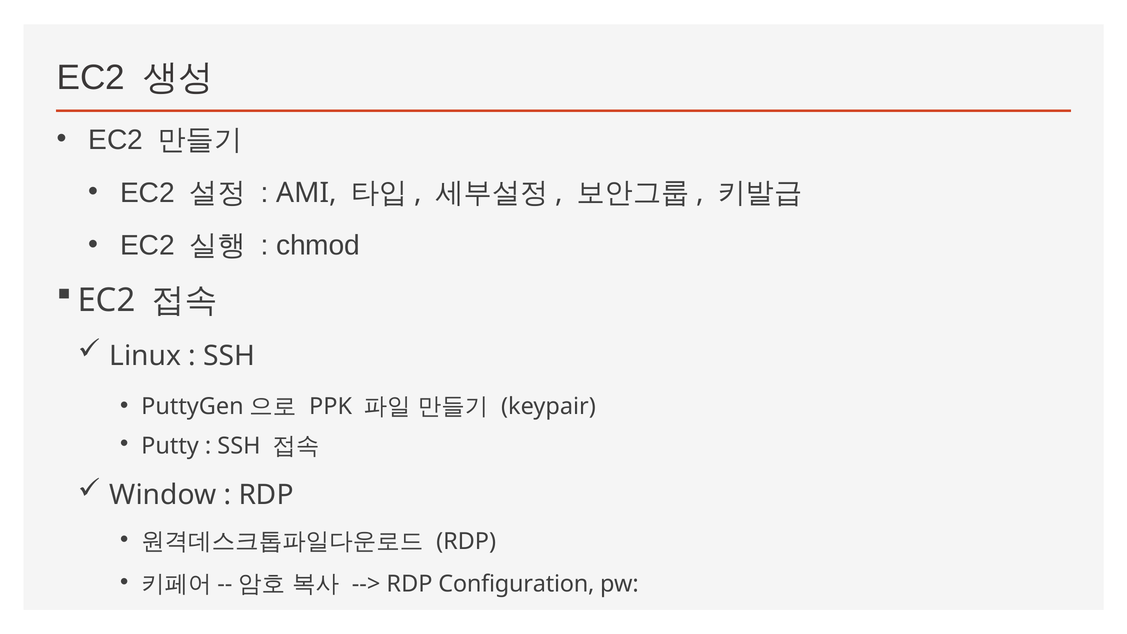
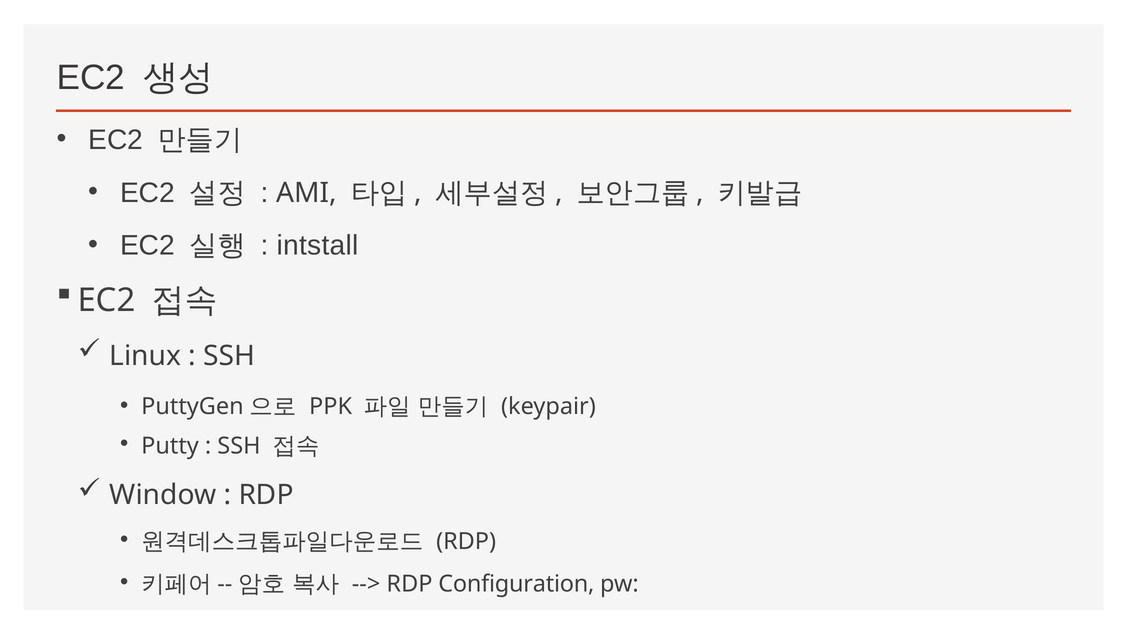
chmod: chmod -> intstall
